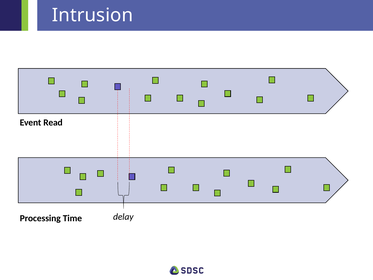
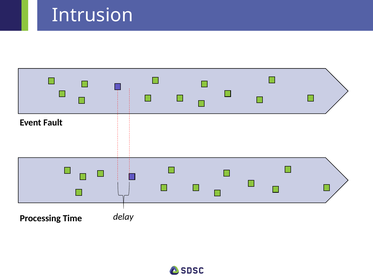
Read: Read -> Fault
